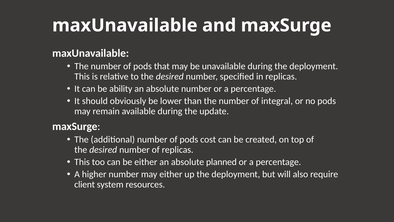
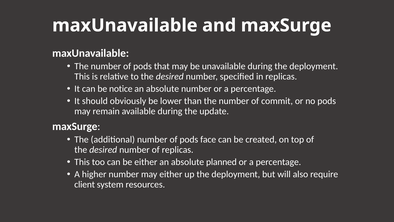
ability: ability -> notice
integral: integral -> commit
cost: cost -> face
